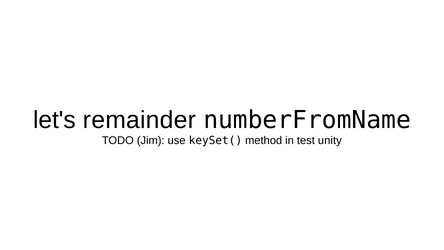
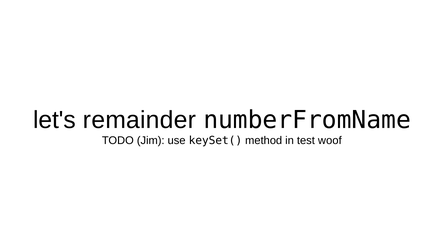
unity: unity -> woof
